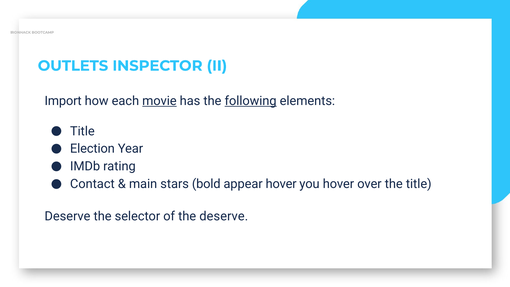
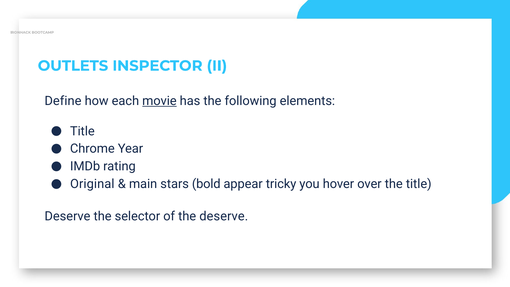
Import: Import -> Define
following underline: present -> none
Election: Election -> Chrome
Contact: Contact -> Original
appear hover: hover -> tricky
